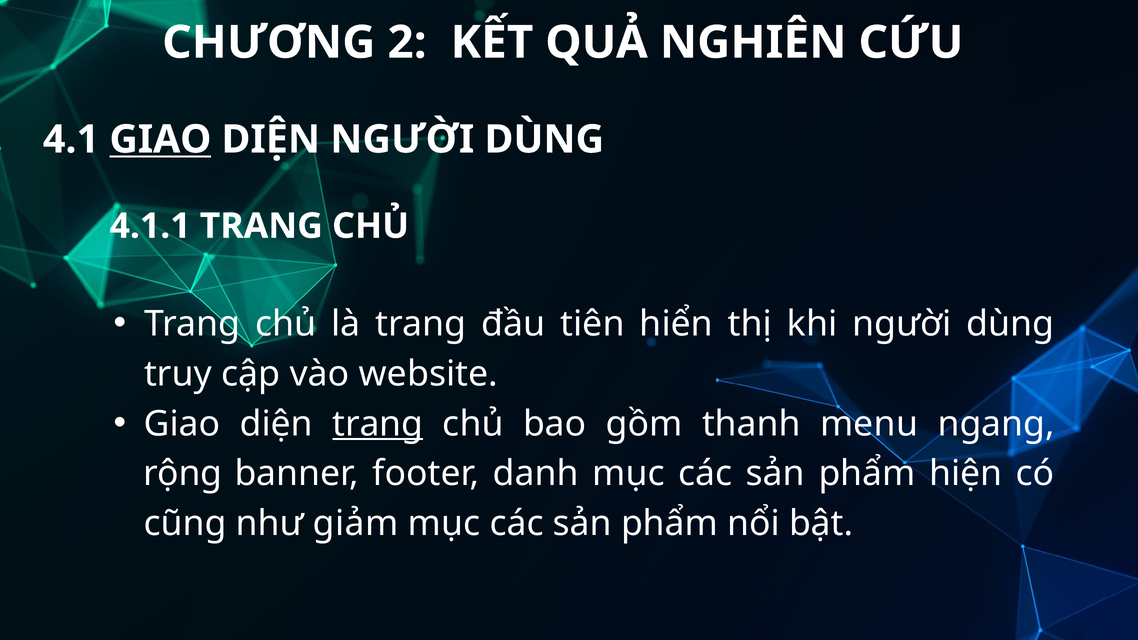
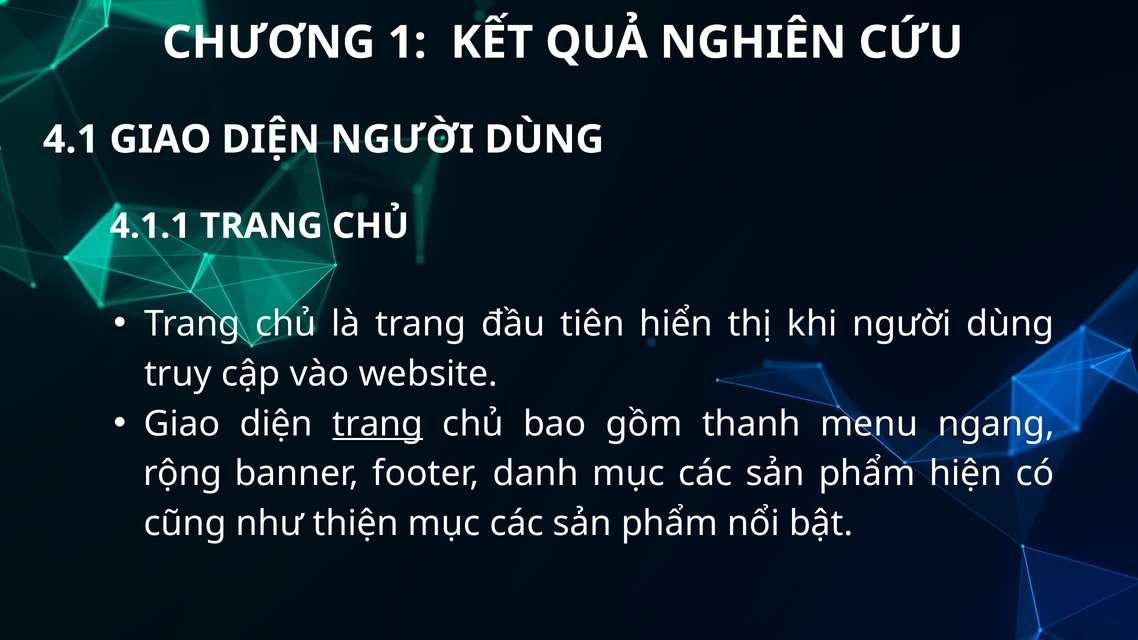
2: 2 -> 1
GIAO at (160, 139) underline: present -> none
giảm: giảm -> thiện
